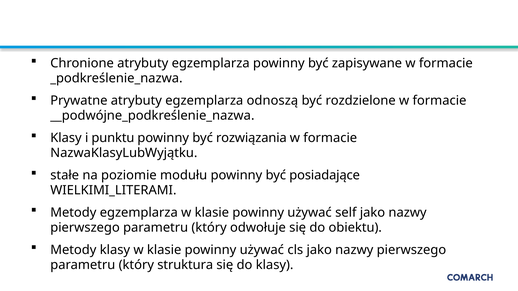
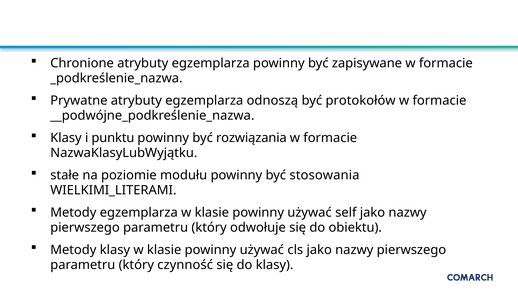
rozdzielone: rozdzielone -> protokołów
posiadające: posiadające -> stosowania
struktura: struktura -> czynność
